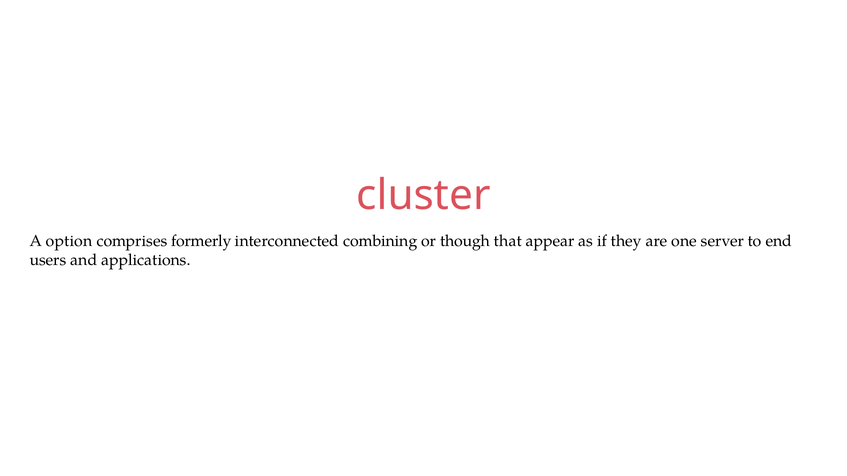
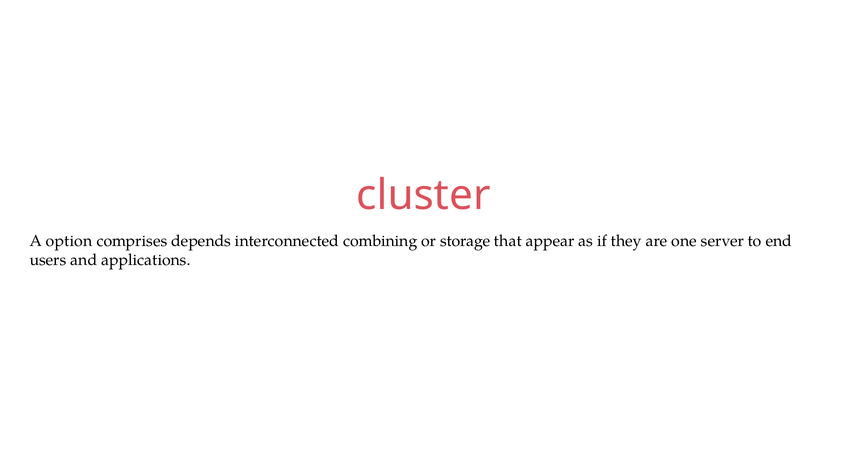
formerly: formerly -> depends
though: though -> storage
